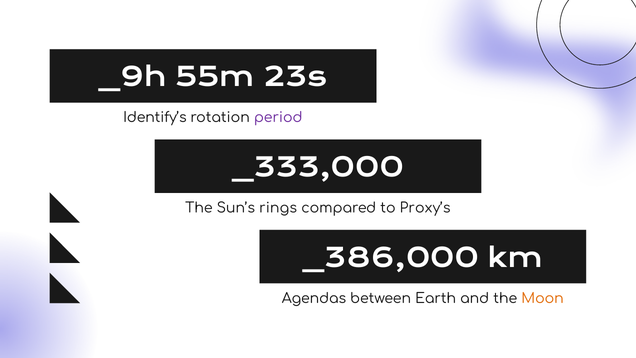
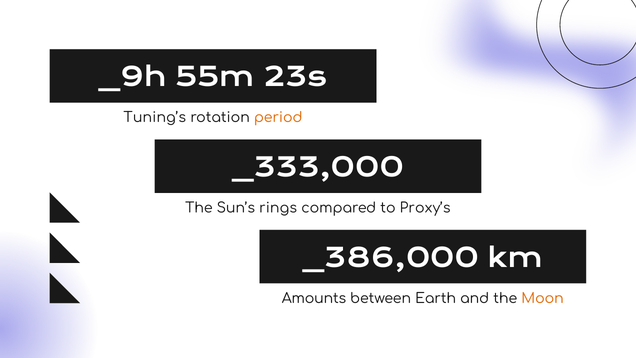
Identify’s: Identify’s -> Tuning’s
period colour: purple -> orange
Agendas: Agendas -> Amounts
